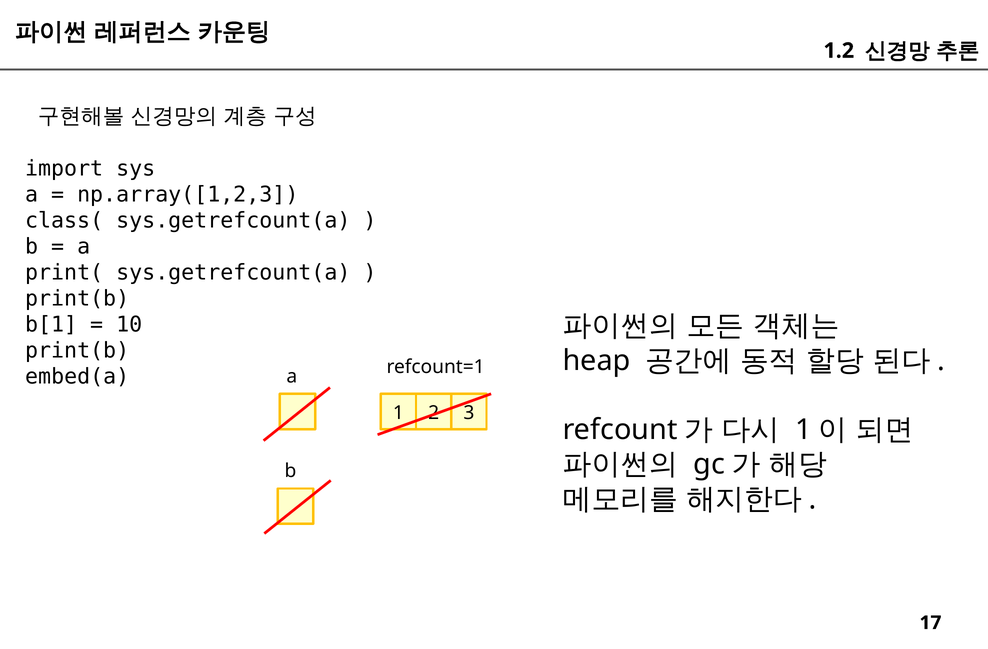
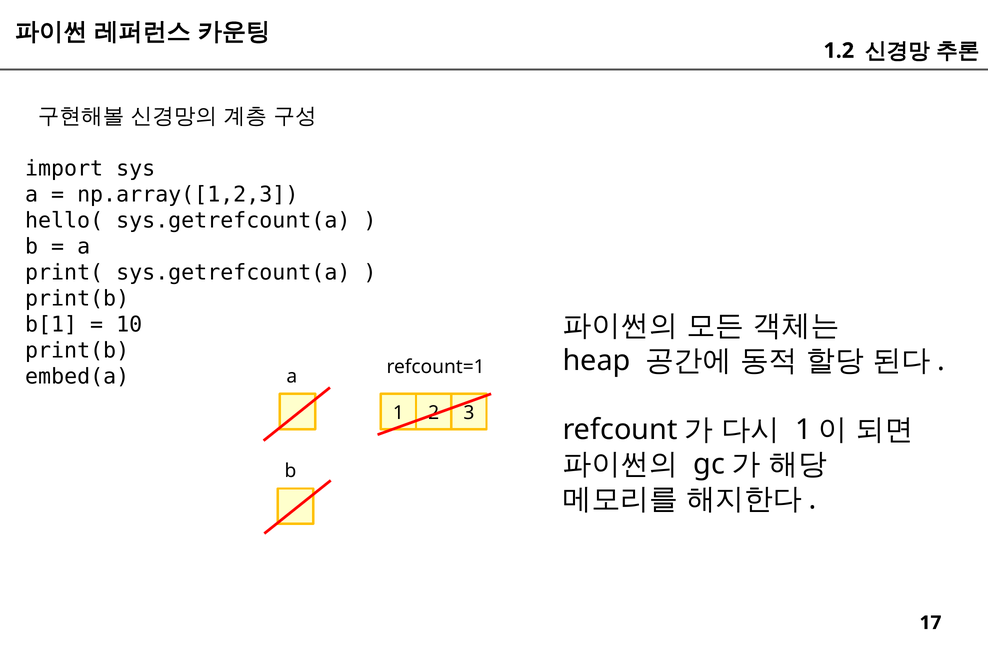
class(: class( -> hello(
